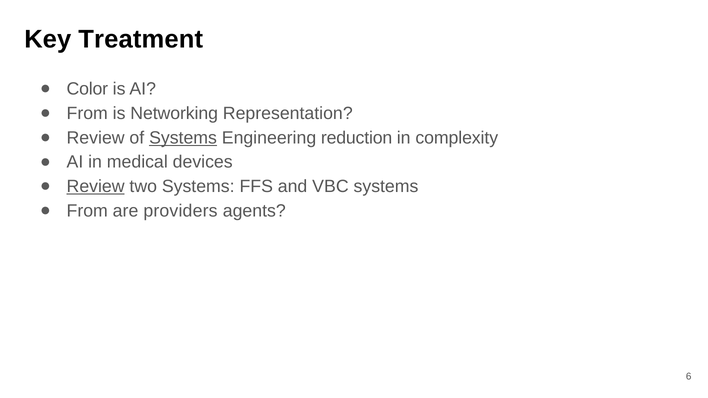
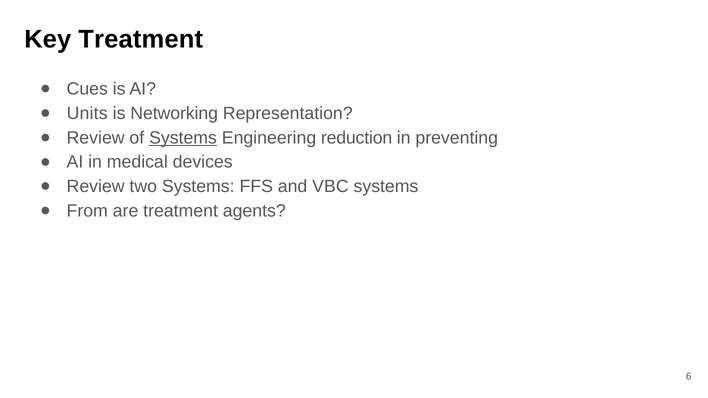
Color: Color -> Cues
From at (87, 113): From -> Units
complexity: complexity -> preventing
Review at (96, 187) underline: present -> none
are providers: providers -> treatment
